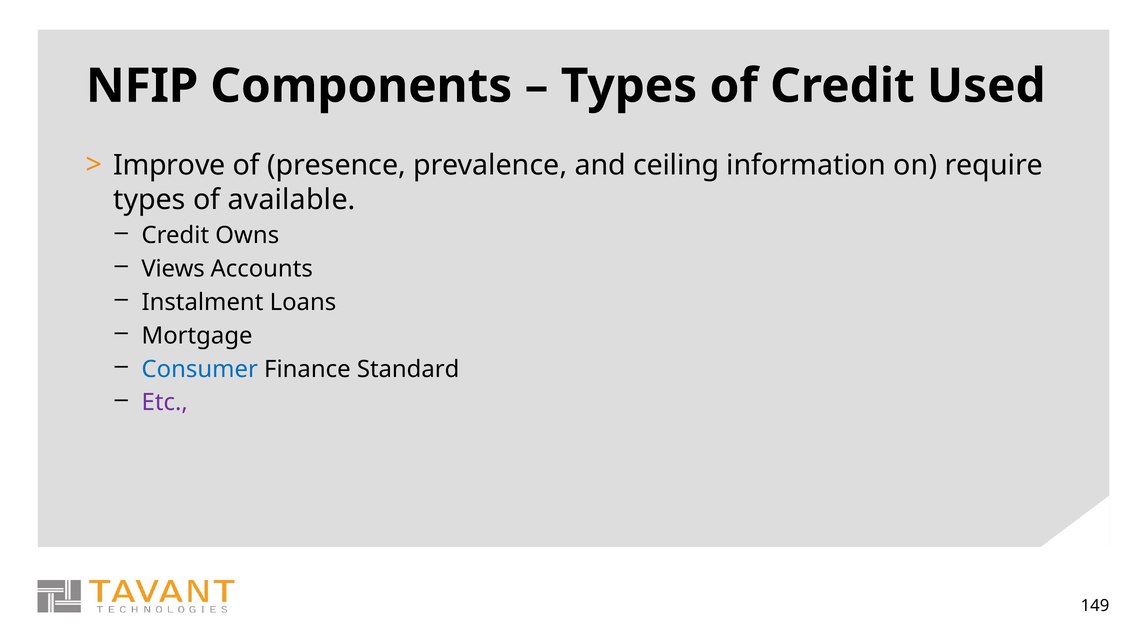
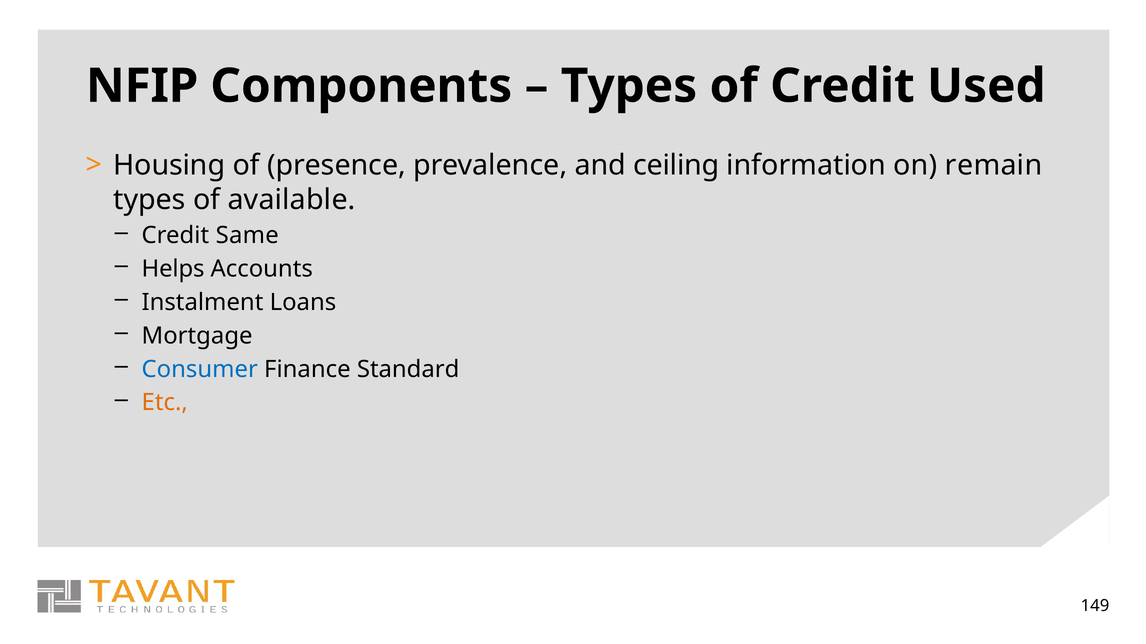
Improve: Improve -> Housing
require: require -> remain
Owns: Owns -> Same
Views: Views -> Helps
Etc colour: purple -> orange
